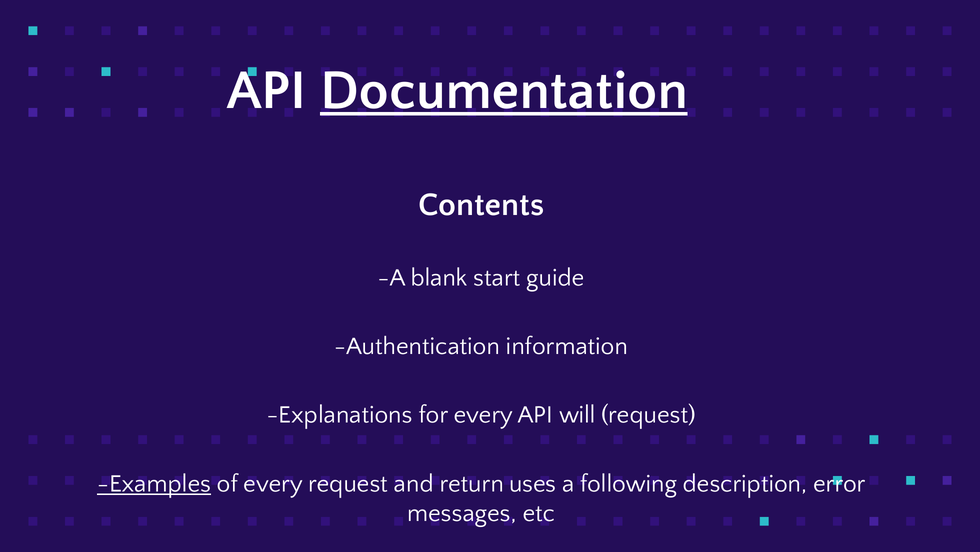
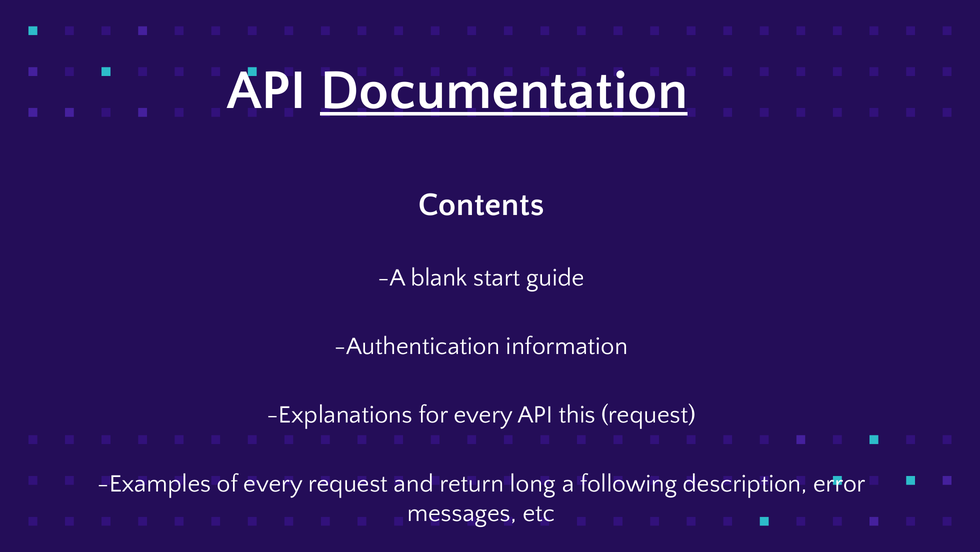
will: will -> this
Examples underline: present -> none
uses: uses -> long
